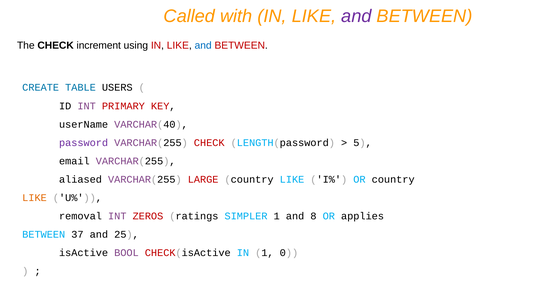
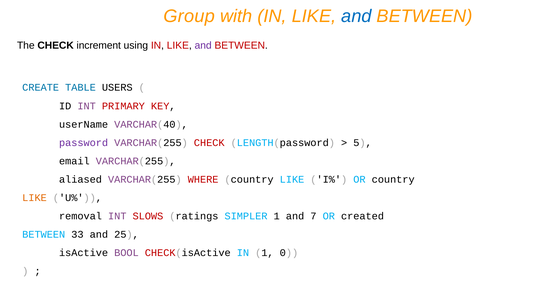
Called: Called -> Group
and at (356, 16) colour: purple -> blue
and at (203, 45) colour: blue -> purple
LARGE: LARGE -> WHERE
ZEROS: ZEROS -> SLOWS
8: 8 -> 7
applies: applies -> created
37: 37 -> 33
